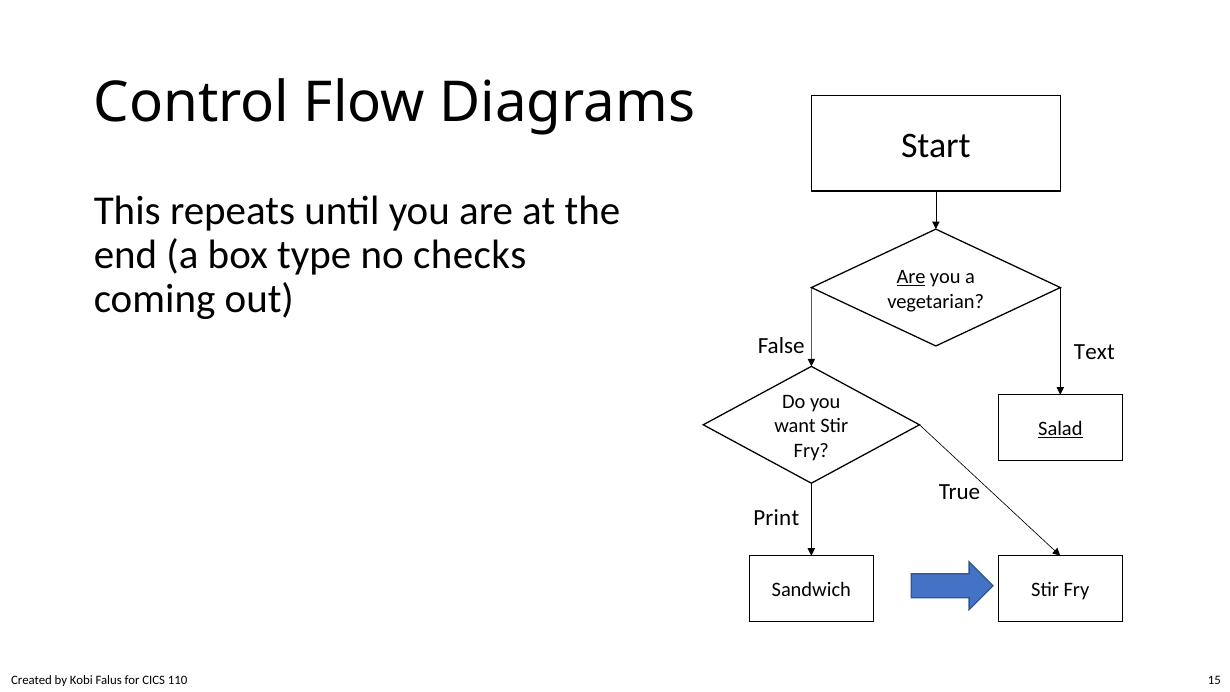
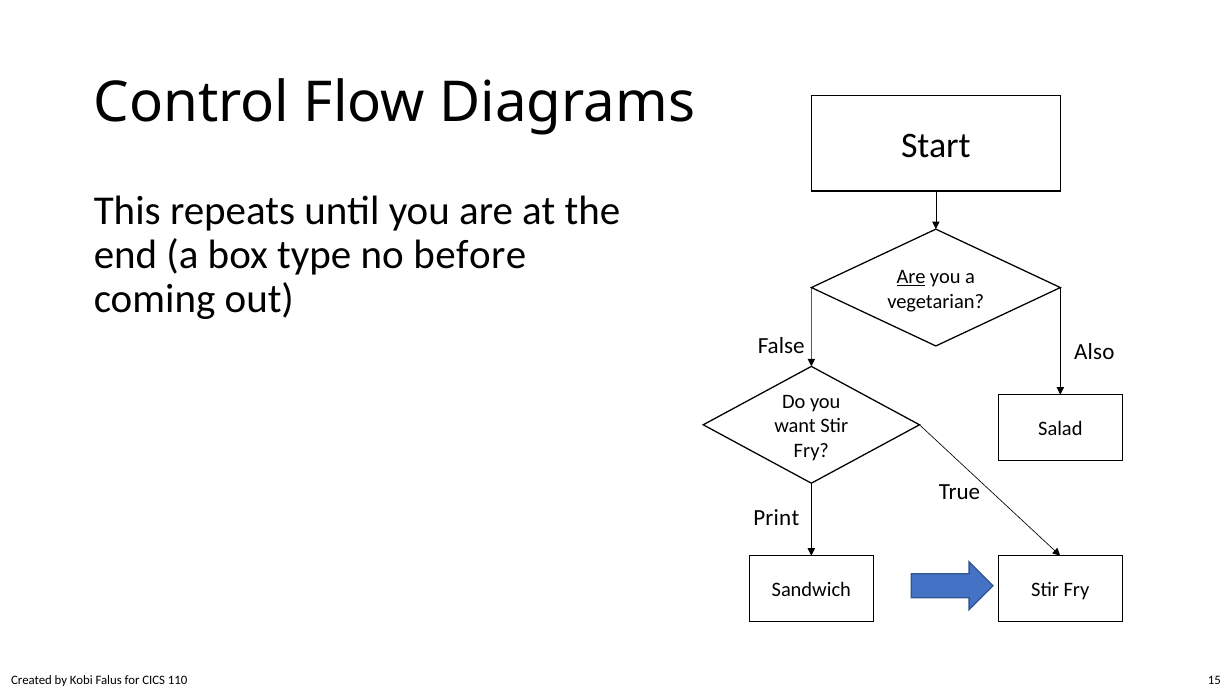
checks: checks -> before
Text: Text -> Also
Salad underline: present -> none
